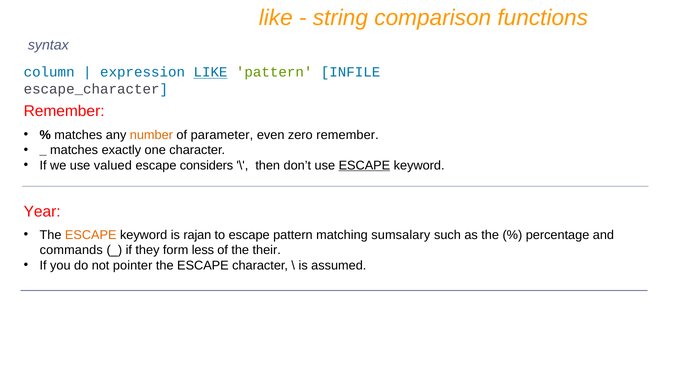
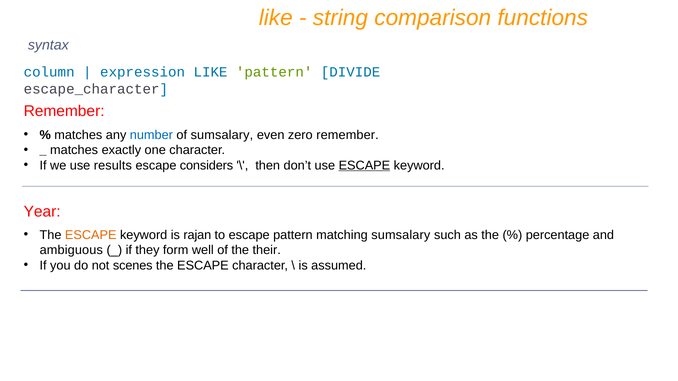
LIKE at (211, 72) underline: present -> none
INFILE: INFILE -> DIVIDE
number colour: orange -> blue
of parameter: parameter -> sumsalary
valued: valued -> results
commands: commands -> ambiguous
less: less -> well
pointer: pointer -> scenes
